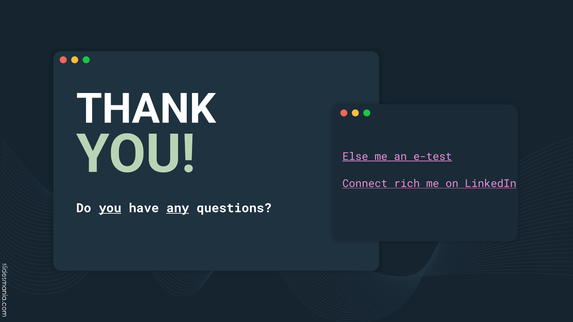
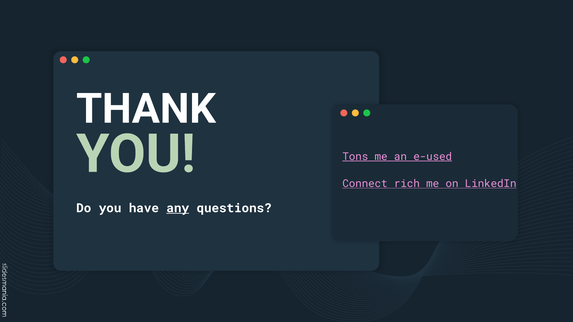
Else: Else -> Tons
e-test: e-test -> e-used
you at (110, 208) underline: present -> none
